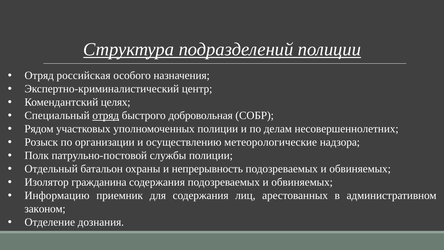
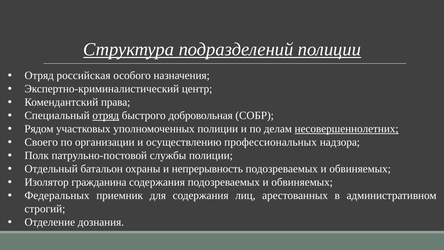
целях: целях -> права
несовершеннолетних underline: none -> present
Розыск: Розыск -> Своего
метеорологические: метеорологические -> профессиональных
Информацию: Информацию -> Федеральных
законом: законом -> строгий
